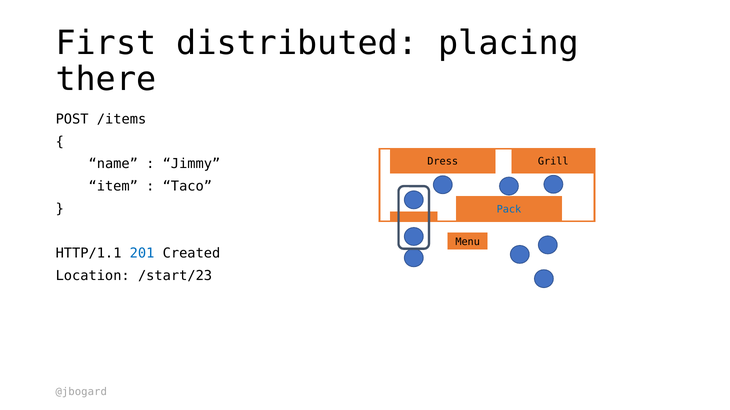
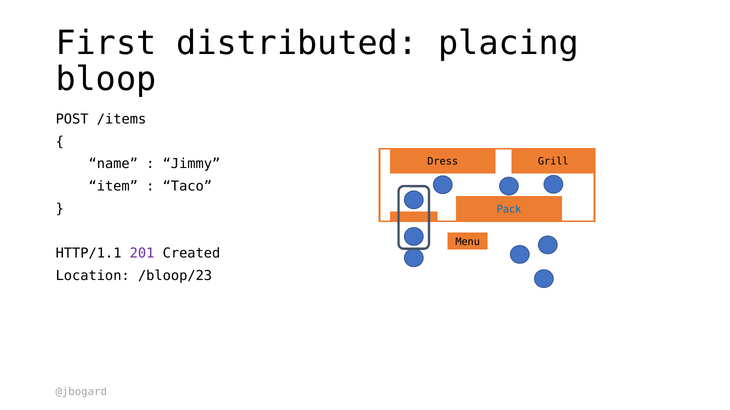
there: there -> bloop
201 colour: blue -> purple
/start/23: /start/23 -> /bloop/23
